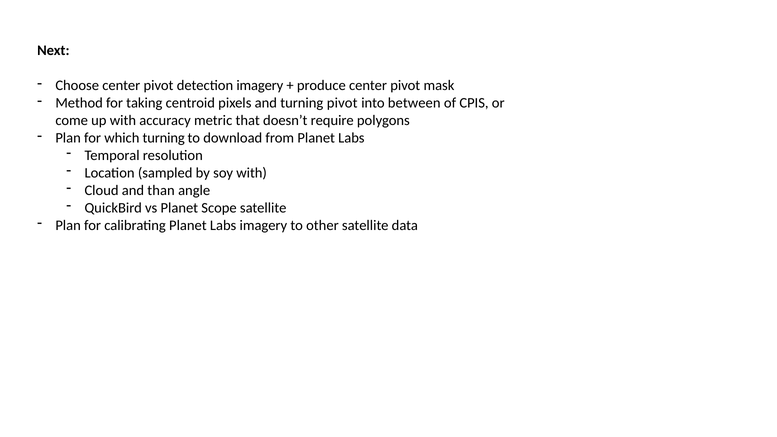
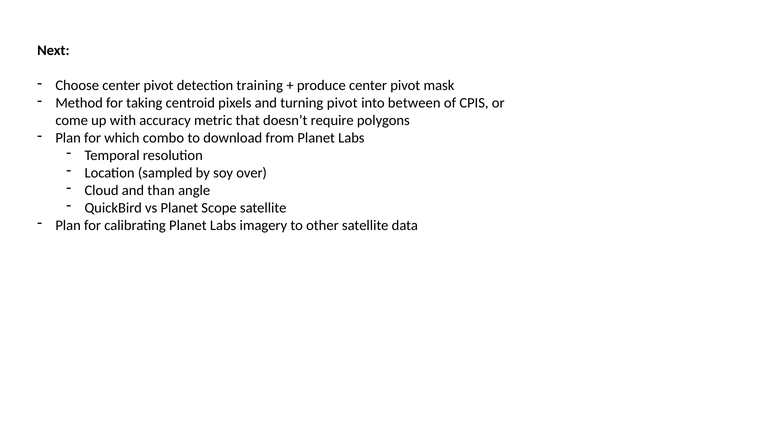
detection imagery: imagery -> training
which turning: turning -> combo
soy with: with -> over
